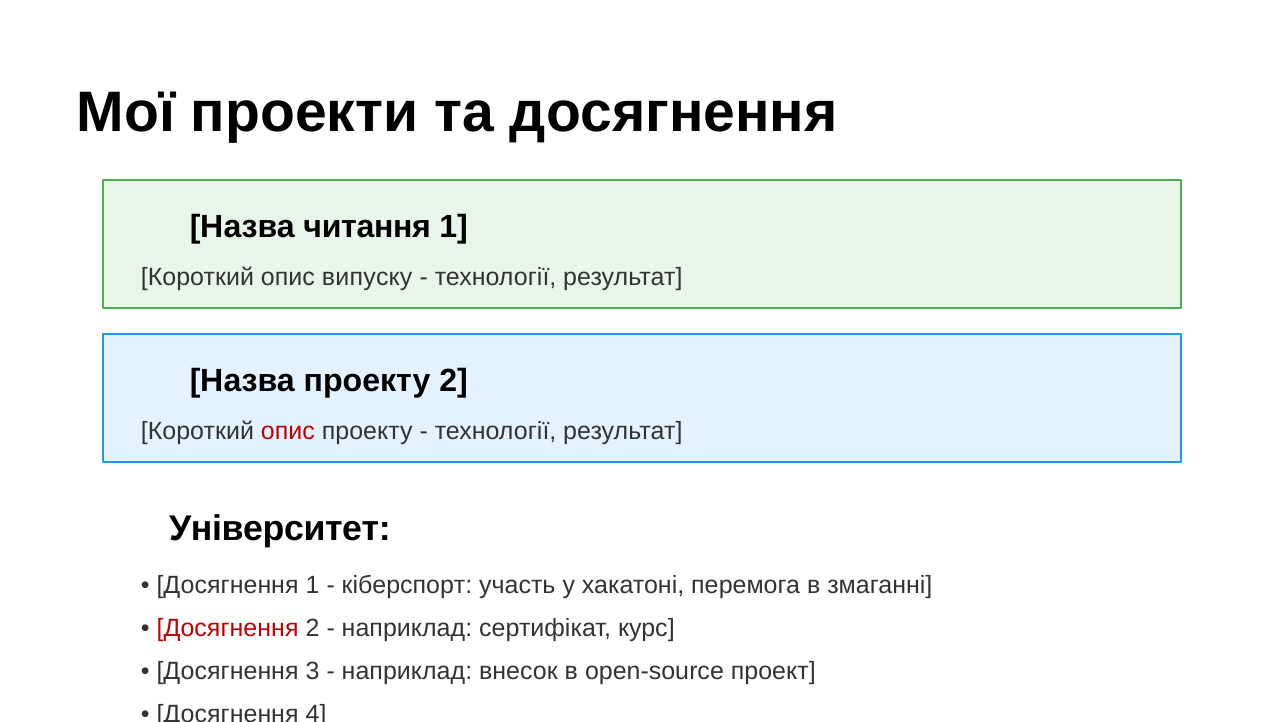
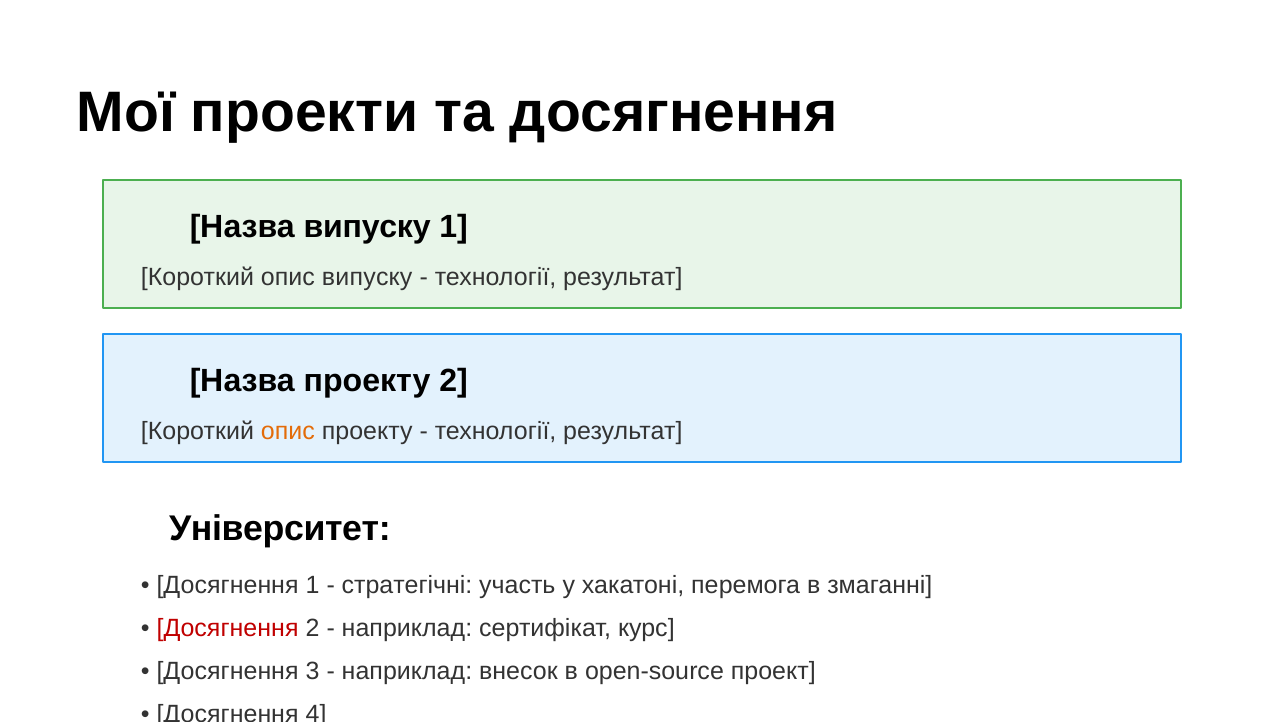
Назва читання: читання -> випуску
опис at (288, 432) colour: red -> orange
кіберспорт: кіберспорт -> стратегічні
